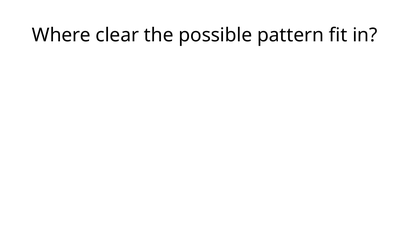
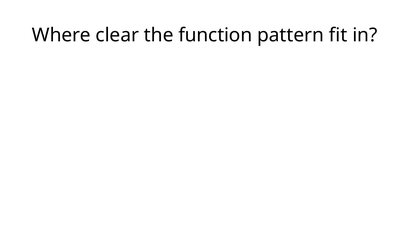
possible: possible -> function
